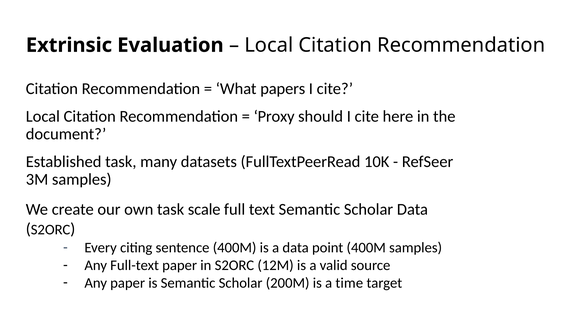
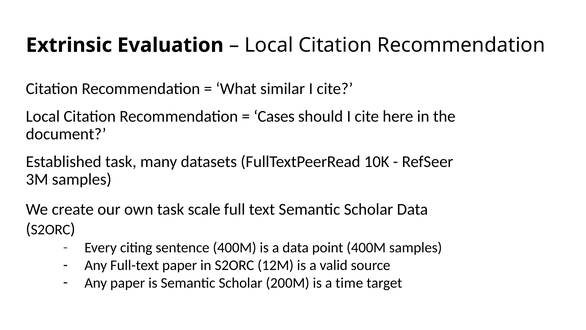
papers: papers -> similar
Proxy: Proxy -> Cases
